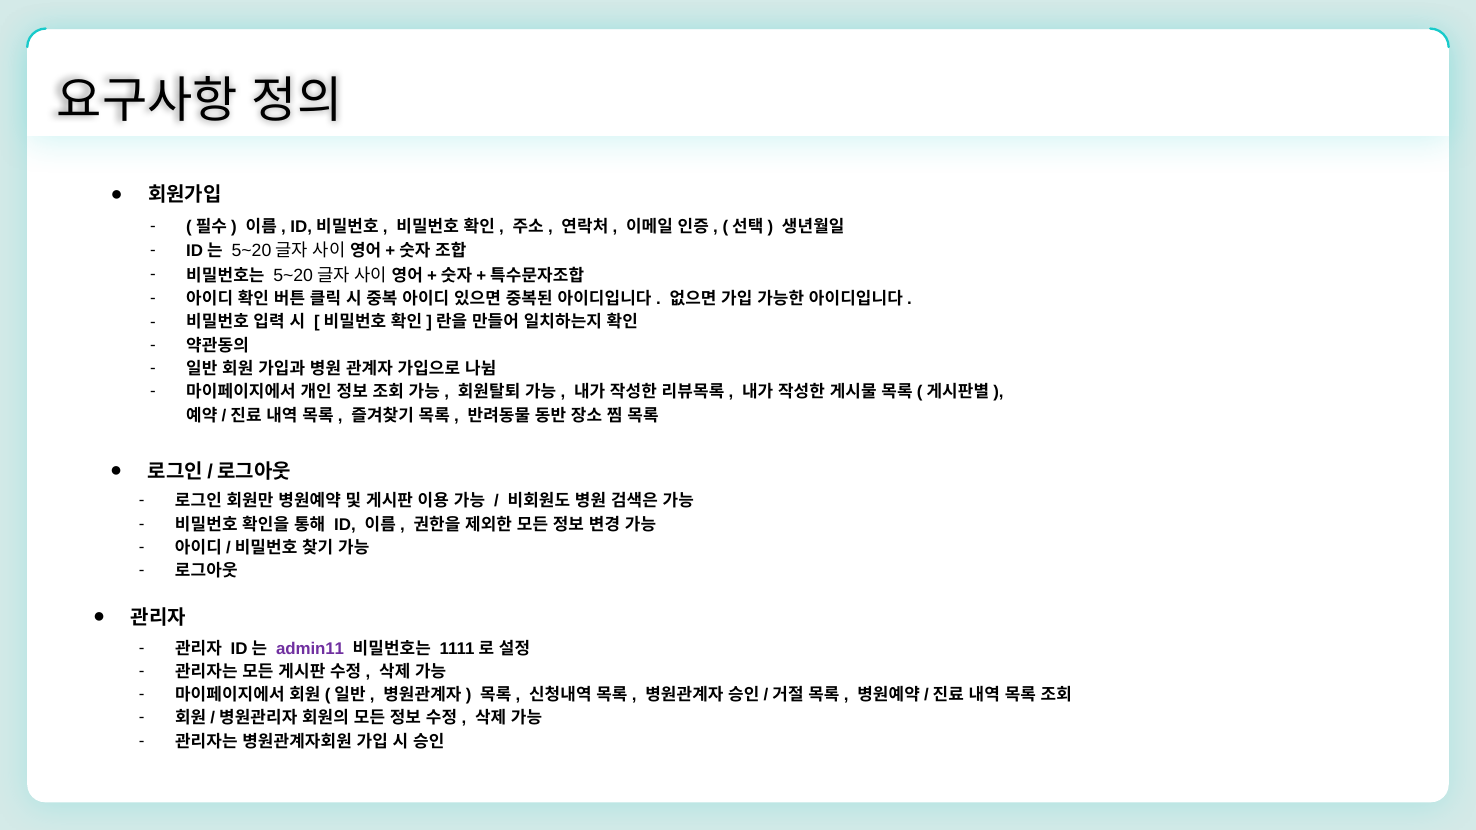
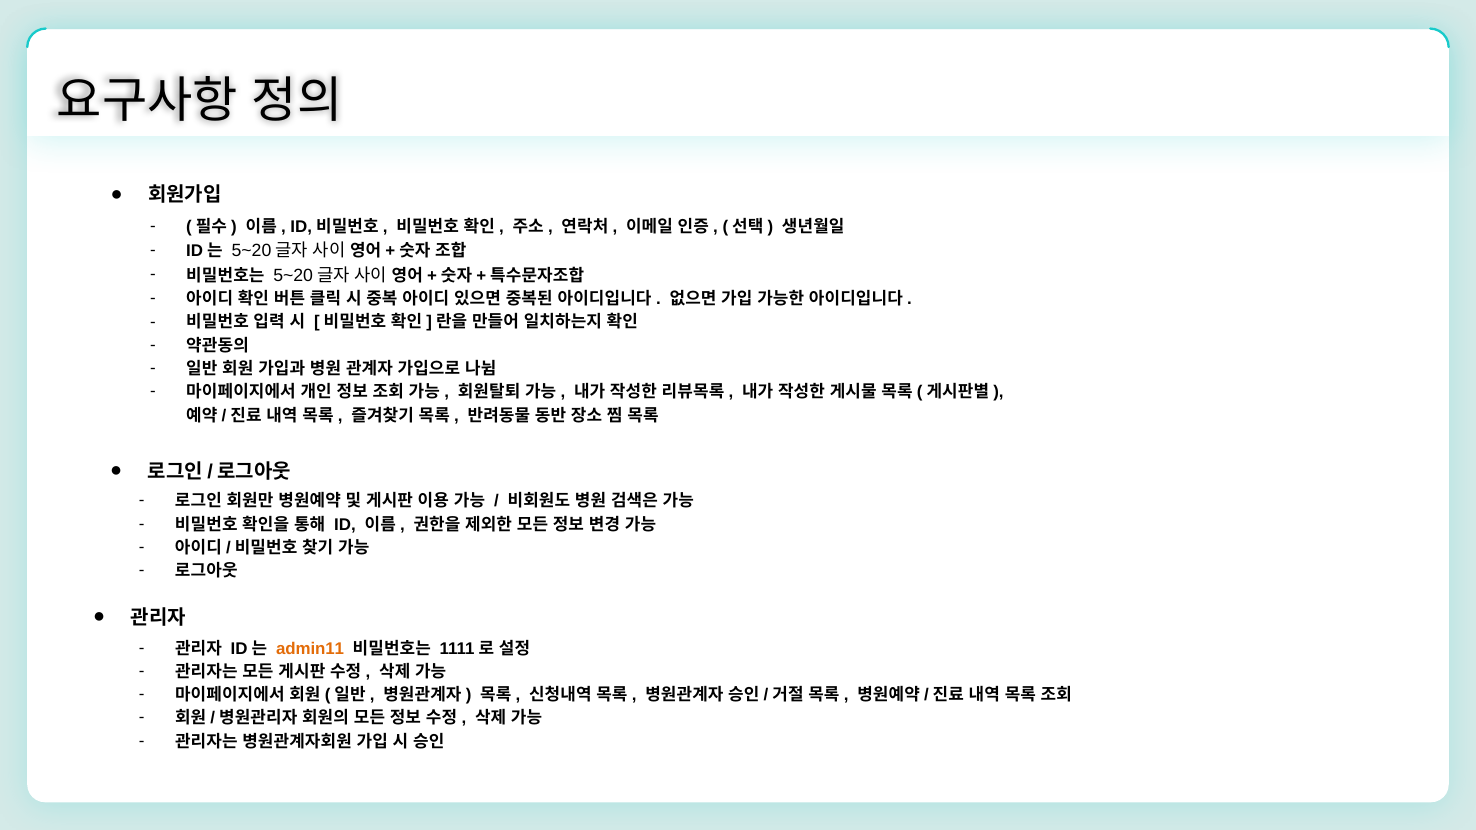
admin11 colour: purple -> orange
